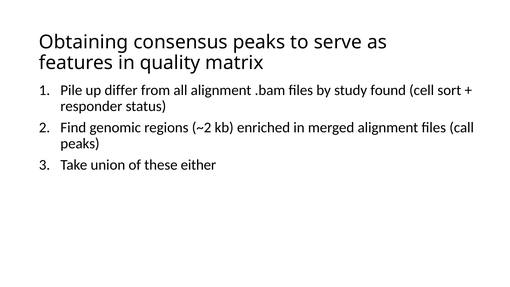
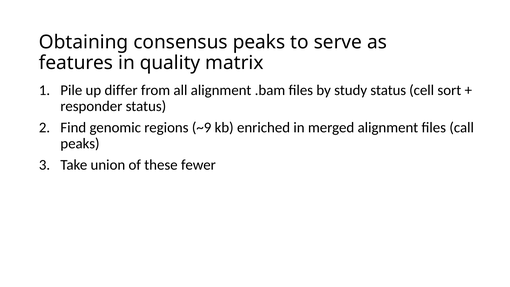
study found: found -> status
~2: ~2 -> ~9
either: either -> fewer
